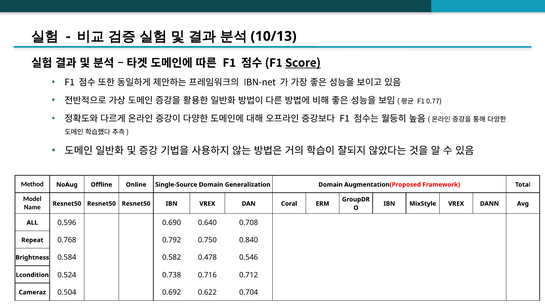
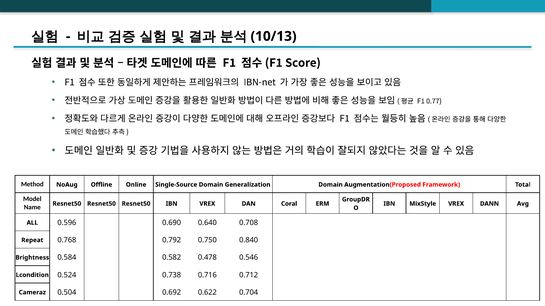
Score underline: present -> none
